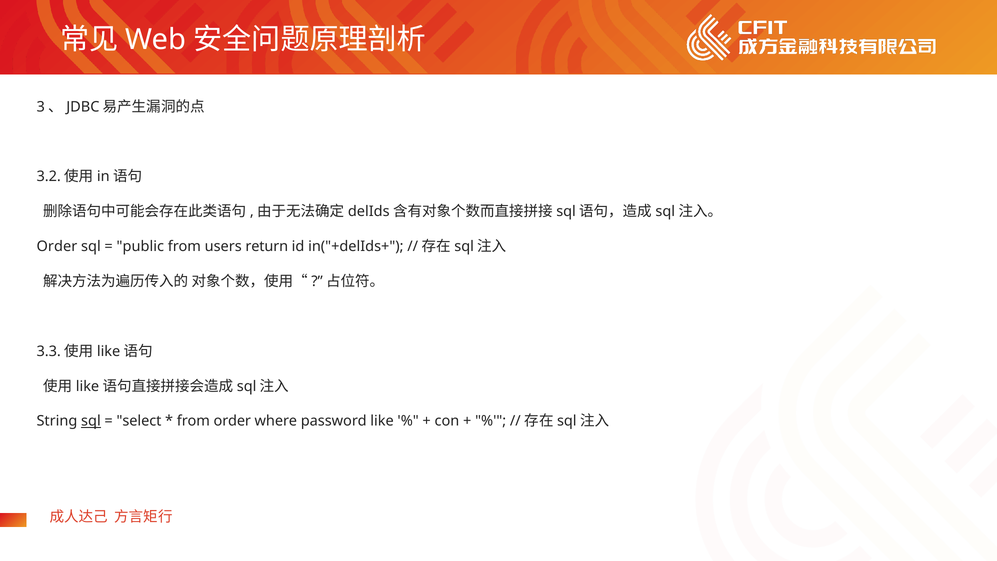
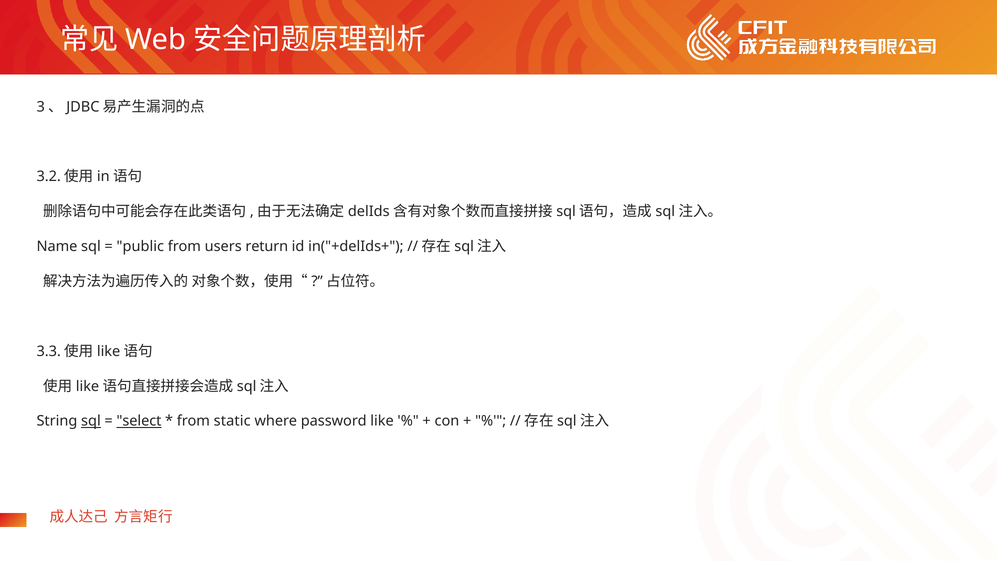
Order at (57, 246): Order -> Name
select underline: none -> present
from order: order -> static
